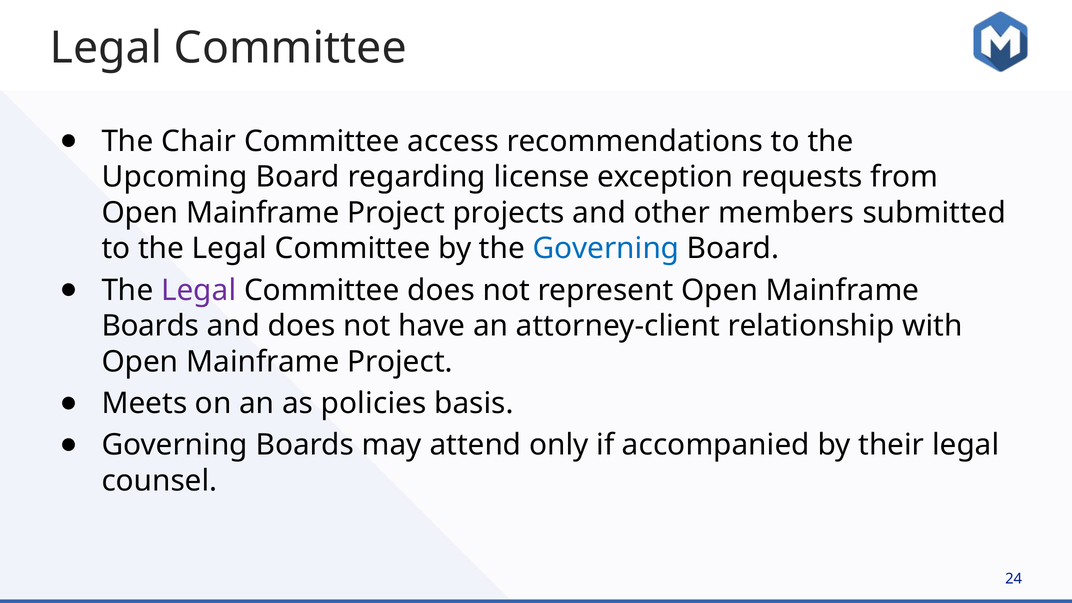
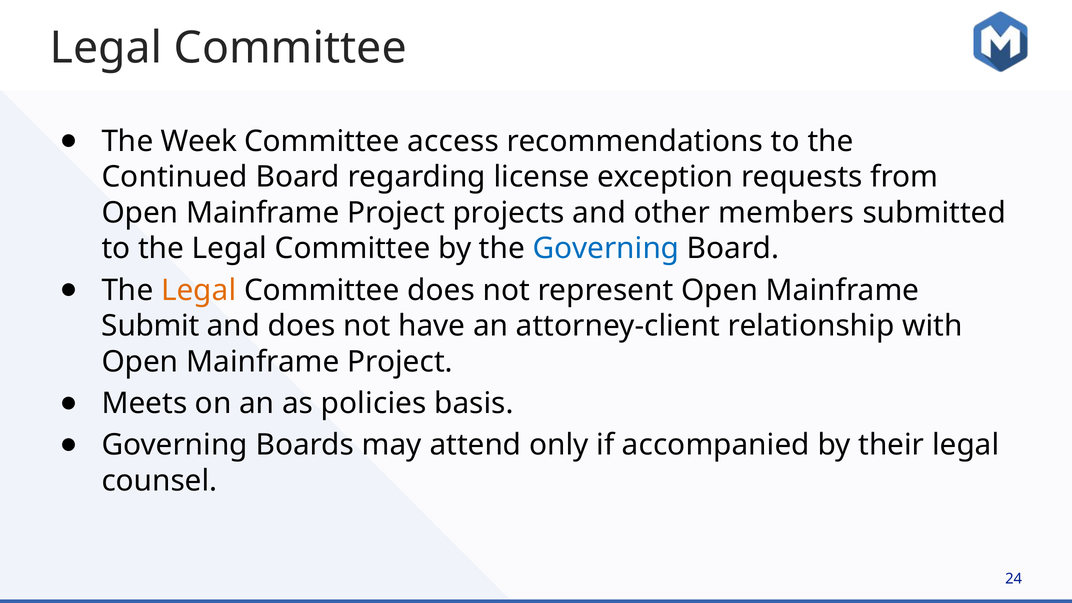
Chair: Chair -> Week
Upcoming: Upcoming -> Continued
Legal at (199, 290) colour: purple -> orange
Boards at (150, 326): Boards -> Submit
